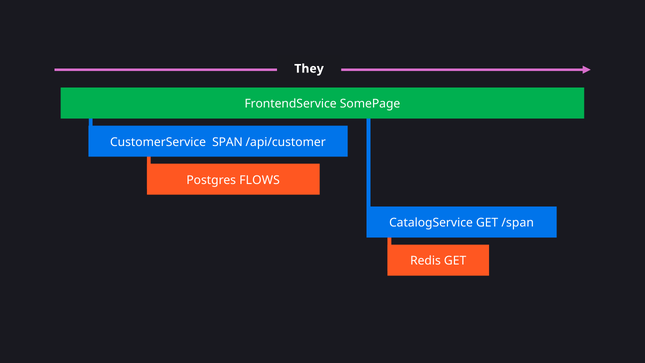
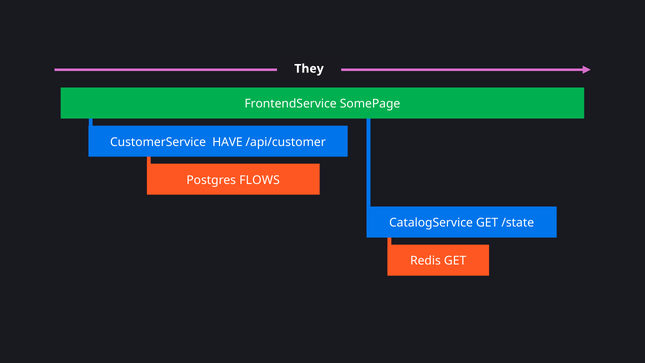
SPAN: SPAN -> HAVE
/span: /span -> /state
